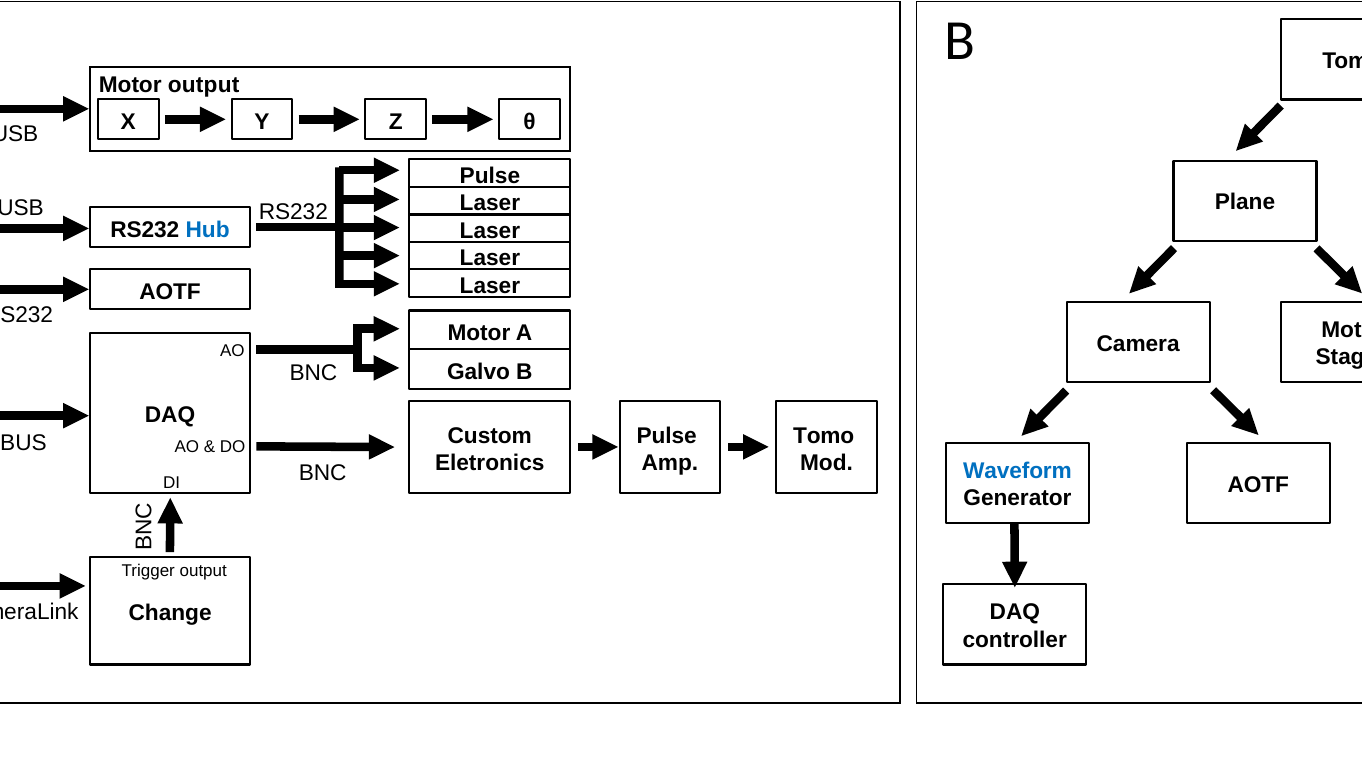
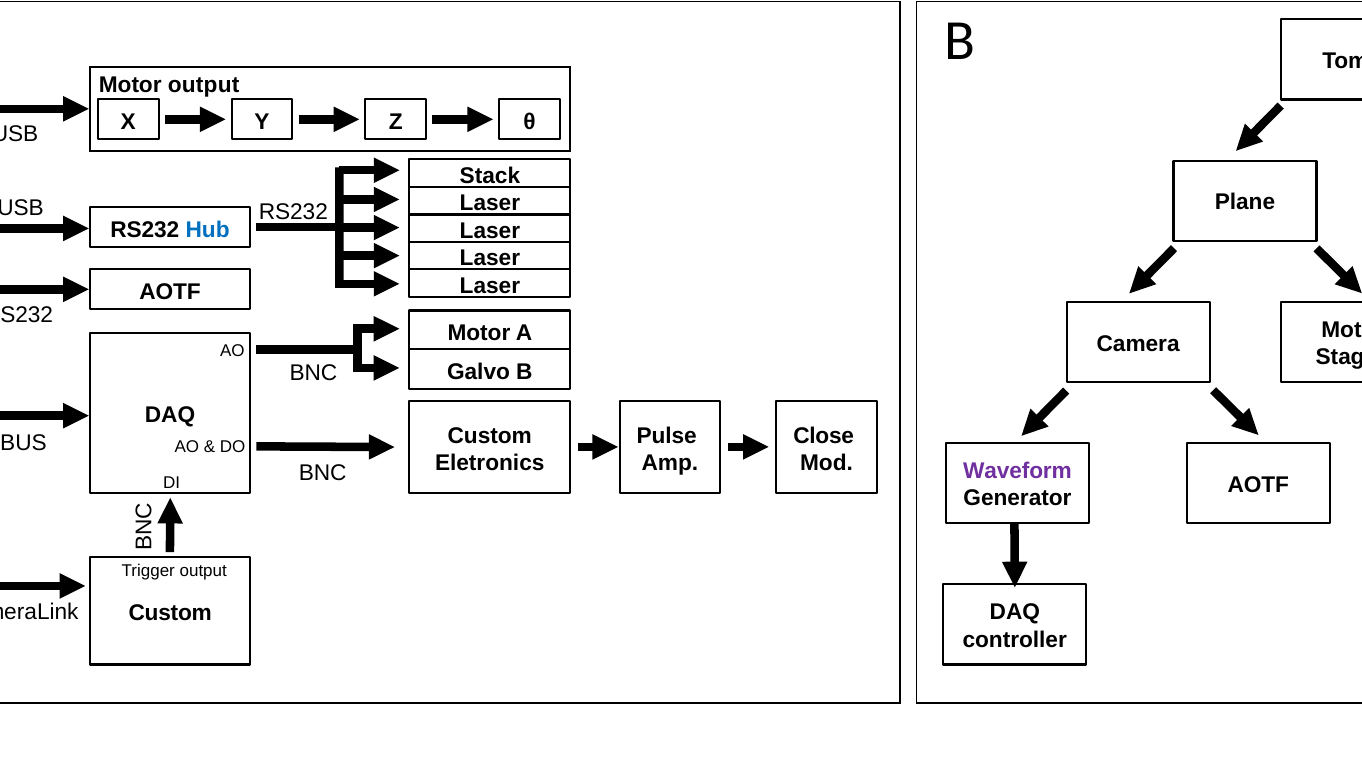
Pulse at (490, 176): Pulse -> Stack
Tomo at (824, 436): Tomo -> Close
Waveform colour: blue -> purple
Change at (170, 614): Change -> Custom
